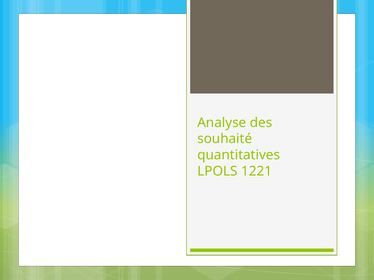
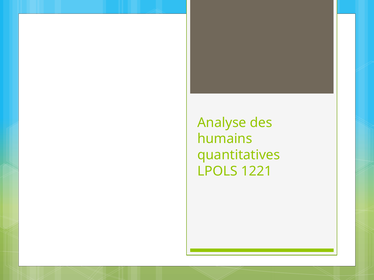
souhaité: souhaité -> humains
